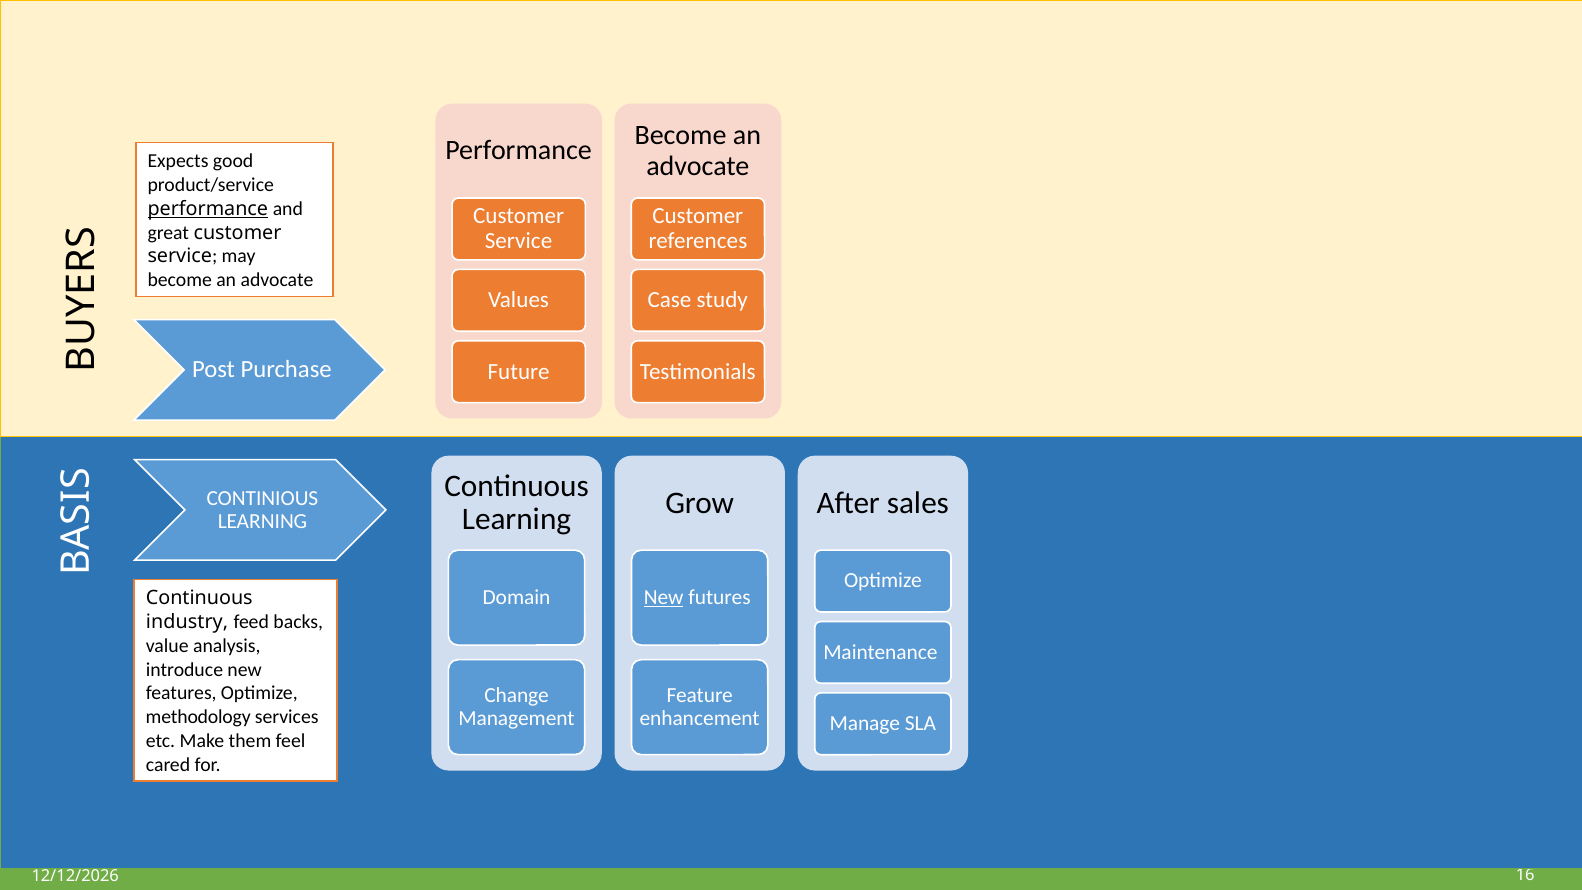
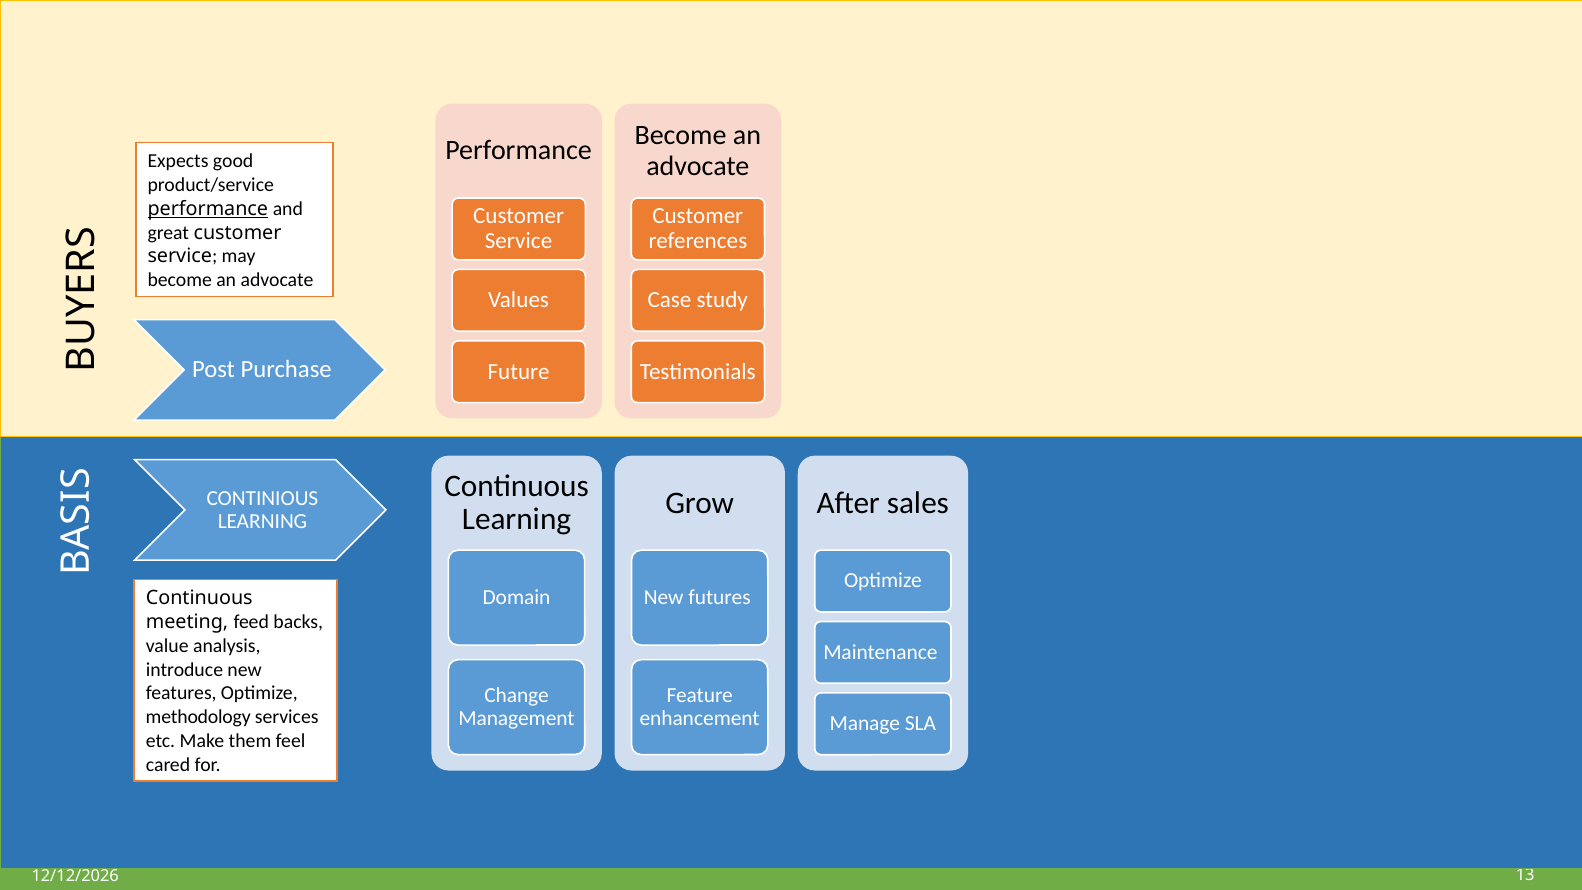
New at (664, 597) underline: present -> none
industry: industry -> meeting
16: 16 -> 13
